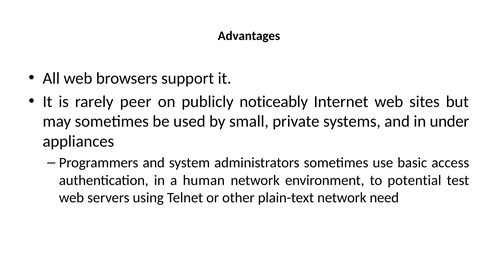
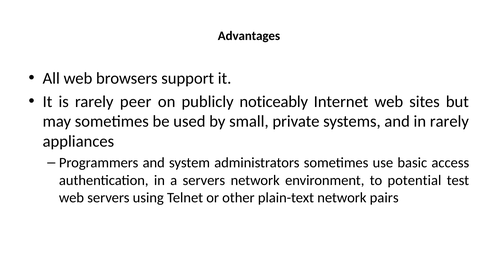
in under: under -> rarely
a human: human -> servers
need: need -> pairs
